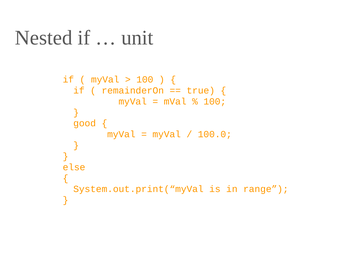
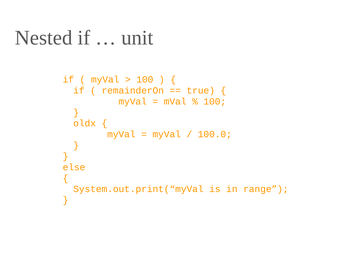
good: good -> oldx
